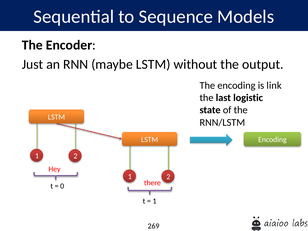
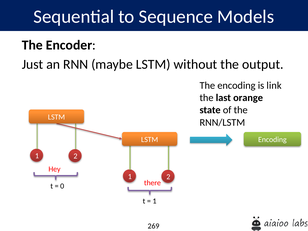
logistic: logistic -> orange
